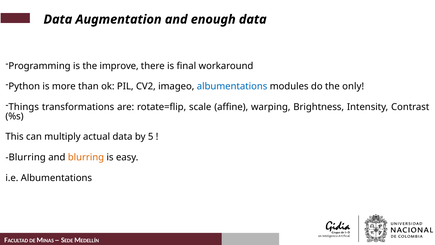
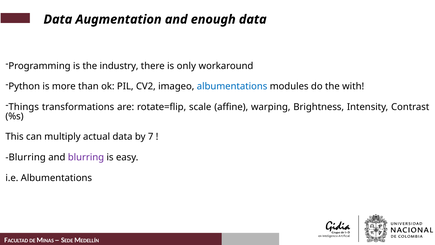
improve: improve -> industry
final: final -> only
only: only -> with
5: 5 -> 7
blurring at (86, 157) colour: orange -> purple
